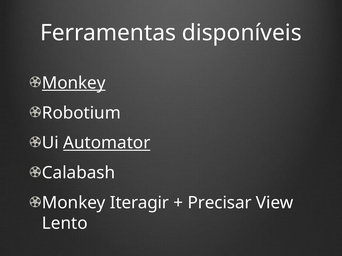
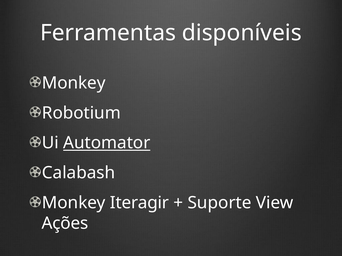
Monkey at (74, 83) underline: present -> none
Precisar: Precisar -> Suporte
Lento: Lento -> Ações
